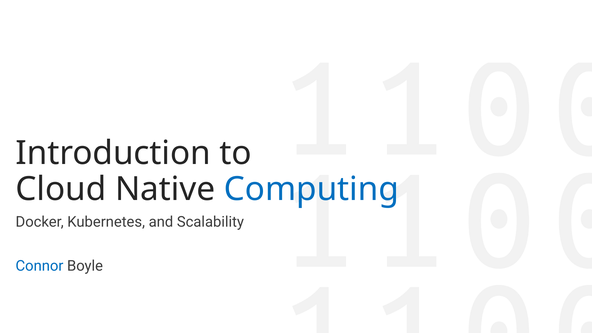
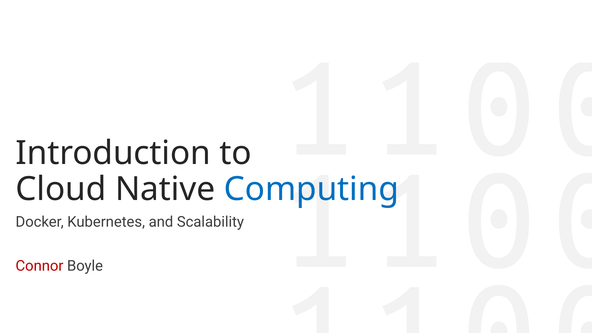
Connor colour: blue -> red
